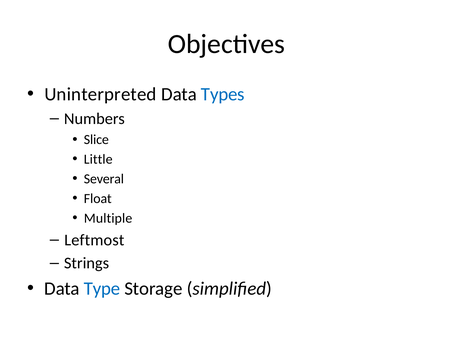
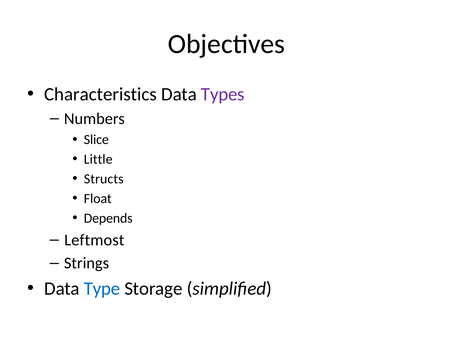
Uninterpreted: Uninterpreted -> Characteristics
Types colour: blue -> purple
Several: Several -> Structs
Multiple: Multiple -> Depends
